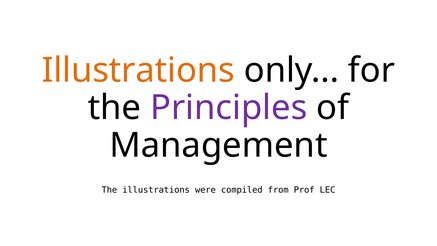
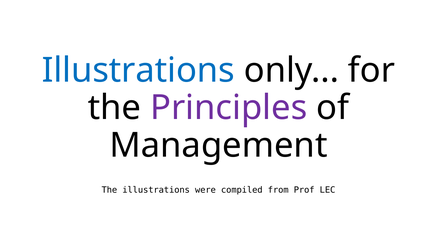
Illustrations at (138, 70) colour: orange -> blue
